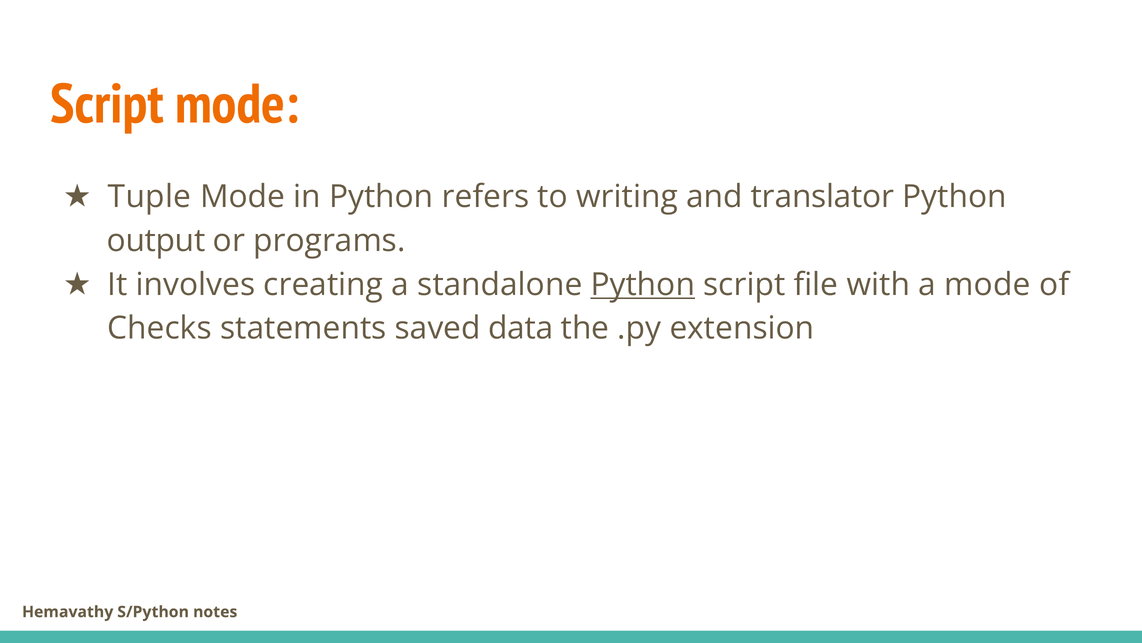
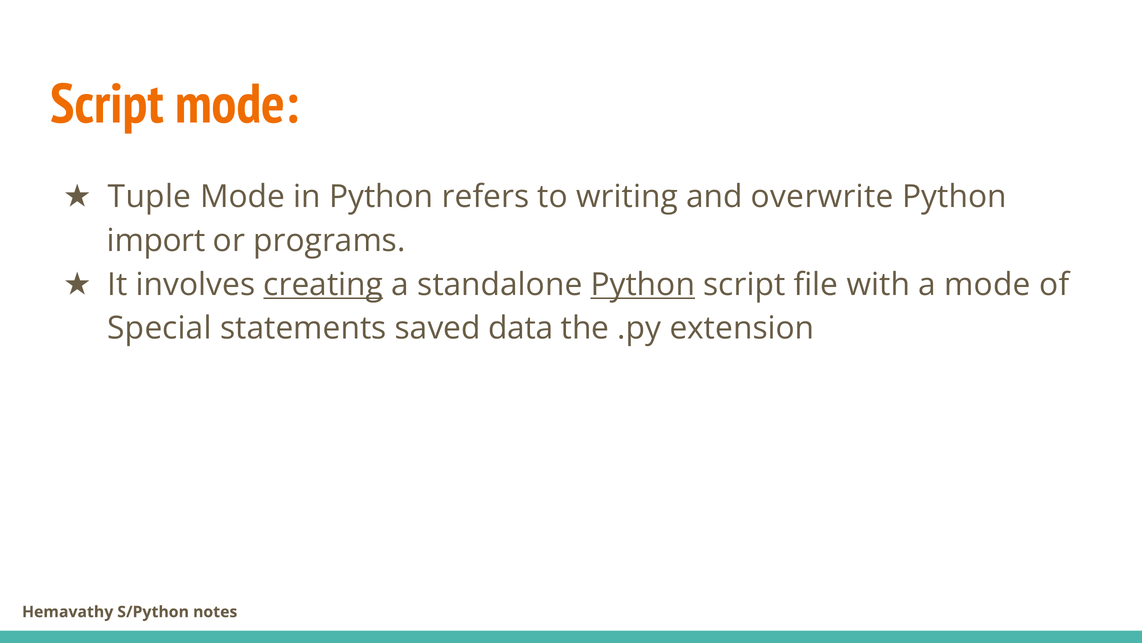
translator: translator -> overwrite
output: output -> import
creating underline: none -> present
Checks: Checks -> Special
